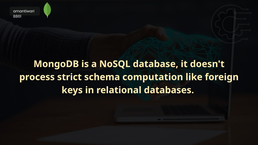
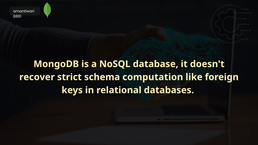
process: process -> recover
